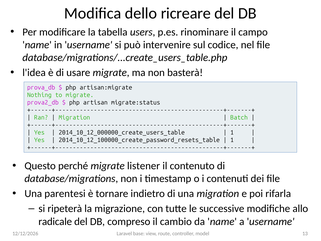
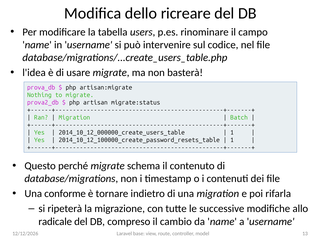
listener: listener -> schema
parentesi: parentesi -> conforme
